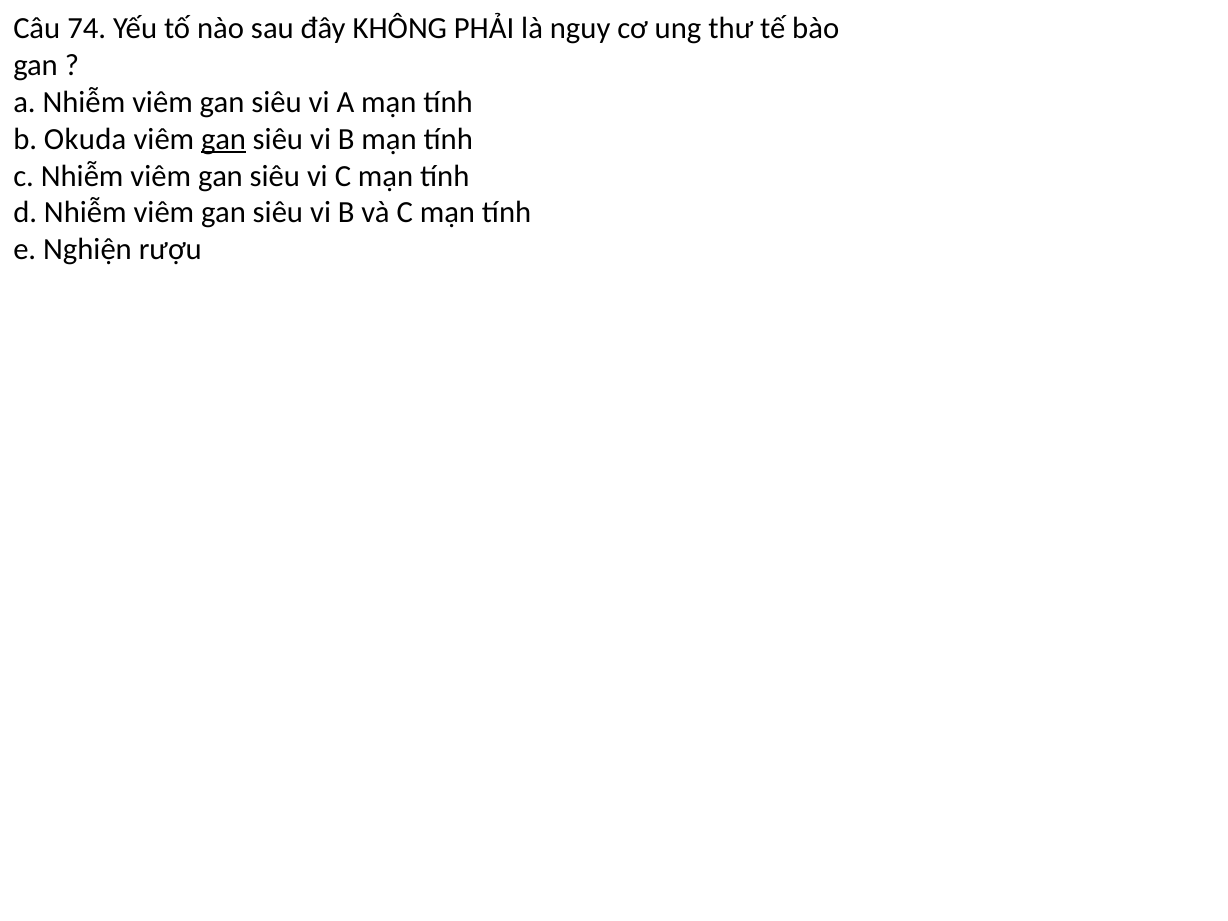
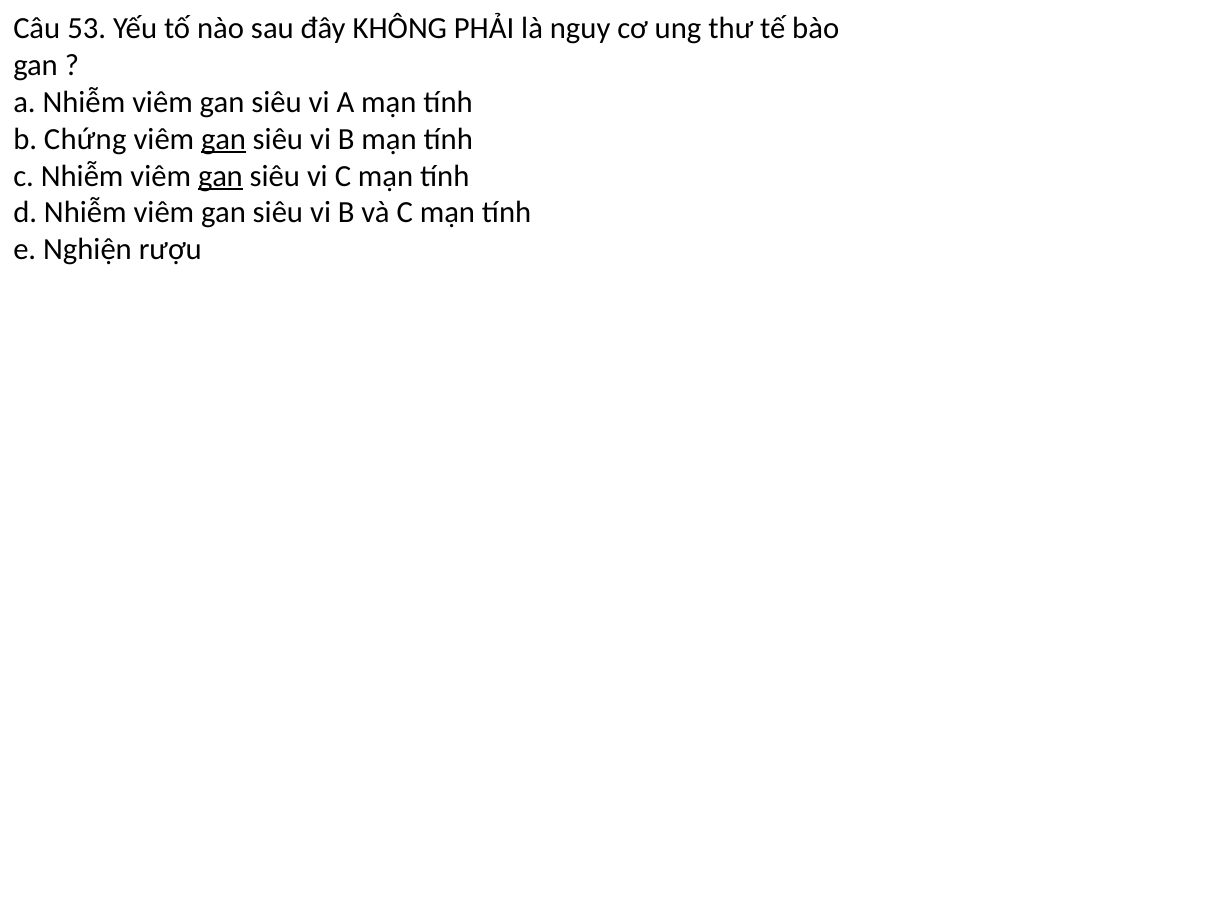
74: 74 -> 53
Okuda: Okuda -> Chứng
gan at (220, 176) underline: none -> present
